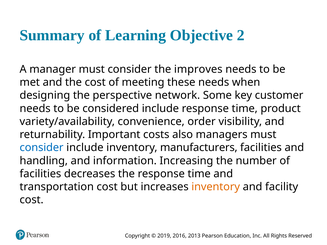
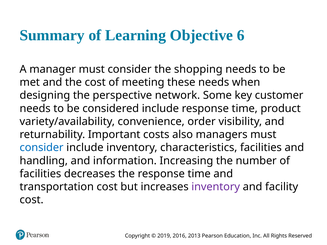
2: 2 -> 6
improves: improves -> shopping
manufacturers: manufacturers -> characteristics
inventory at (216, 187) colour: orange -> purple
